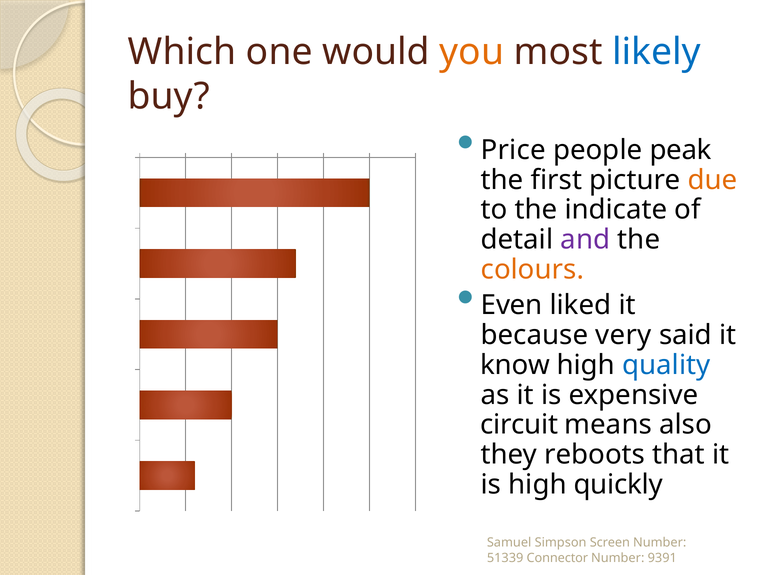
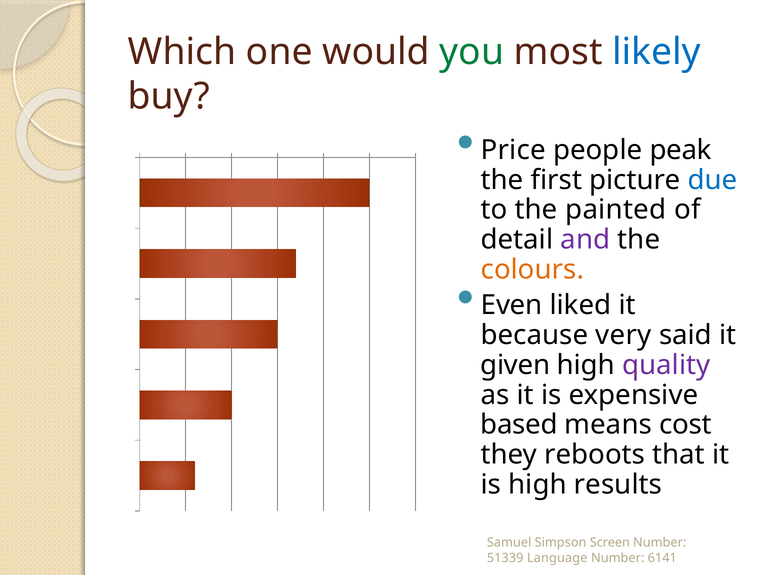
you colour: orange -> green
due colour: orange -> blue
indicate: indicate -> painted
know: know -> given
quality colour: blue -> purple
circuit: circuit -> based
also: also -> cost
quickly: quickly -> results
Connector: Connector -> Language
9391: 9391 -> 6141
